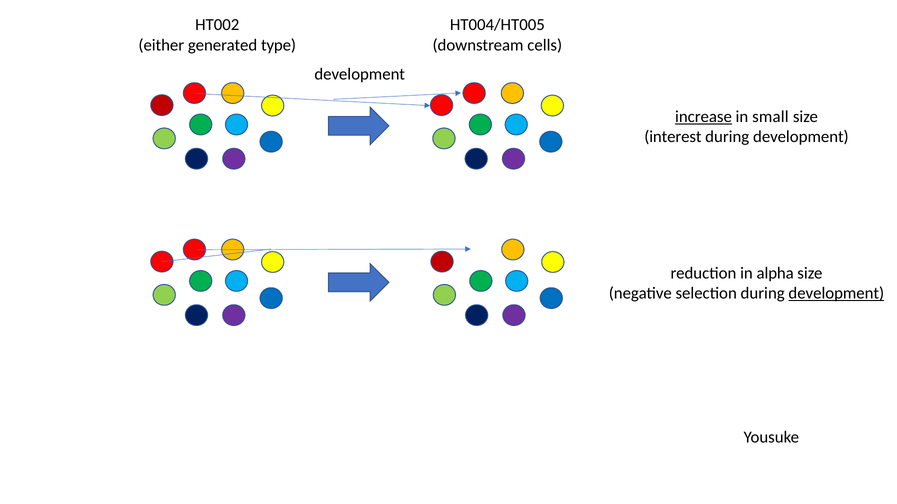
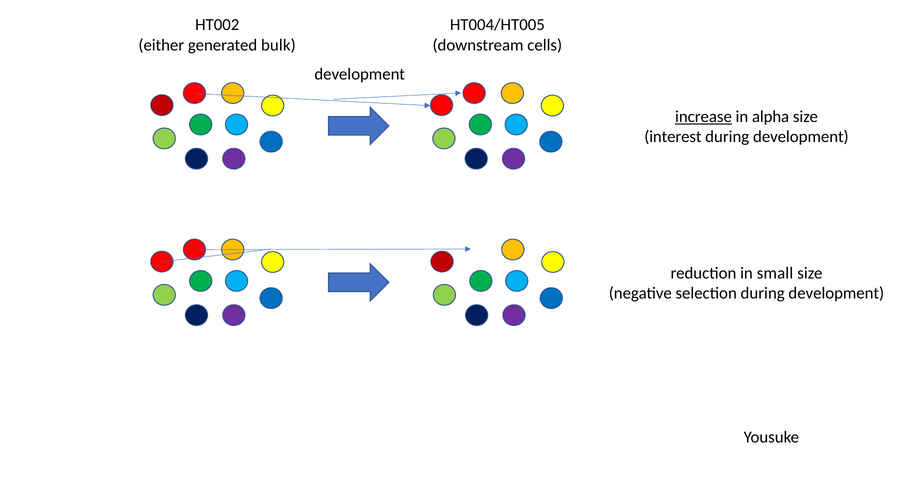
type: type -> bulk
small: small -> alpha
alpha: alpha -> small
development at (836, 294) underline: present -> none
